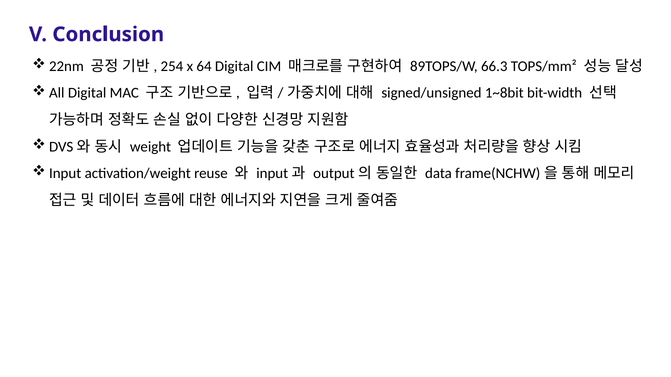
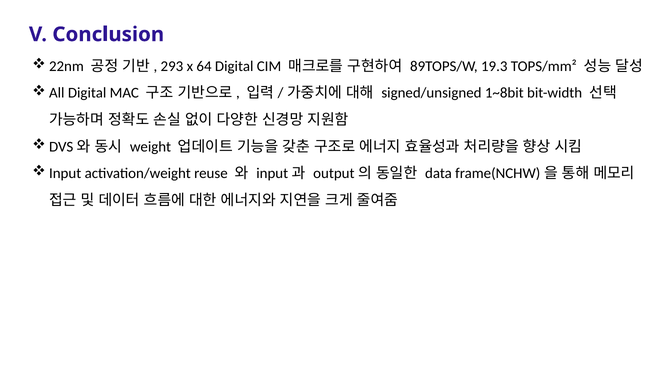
254: 254 -> 293
66.3: 66.3 -> 19.3
